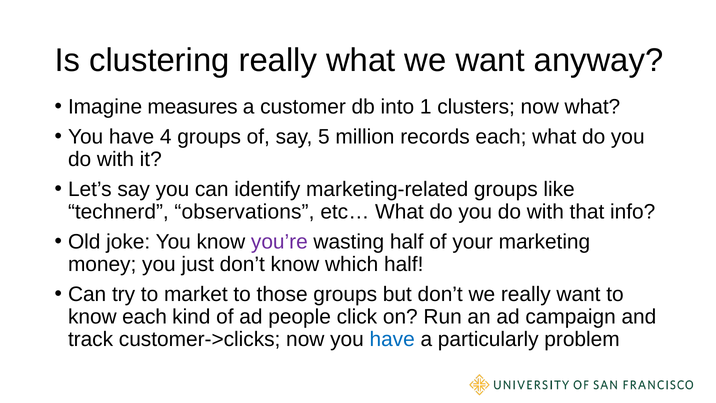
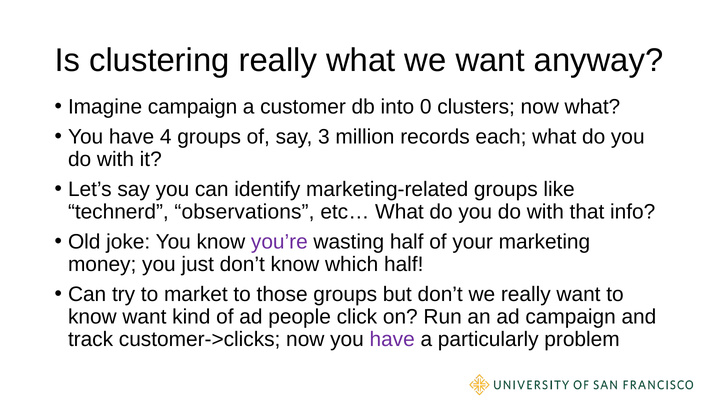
Imagine measures: measures -> campaign
1: 1 -> 0
5: 5 -> 3
know each: each -> want
have at (392, 339) colour: blue -> purple
